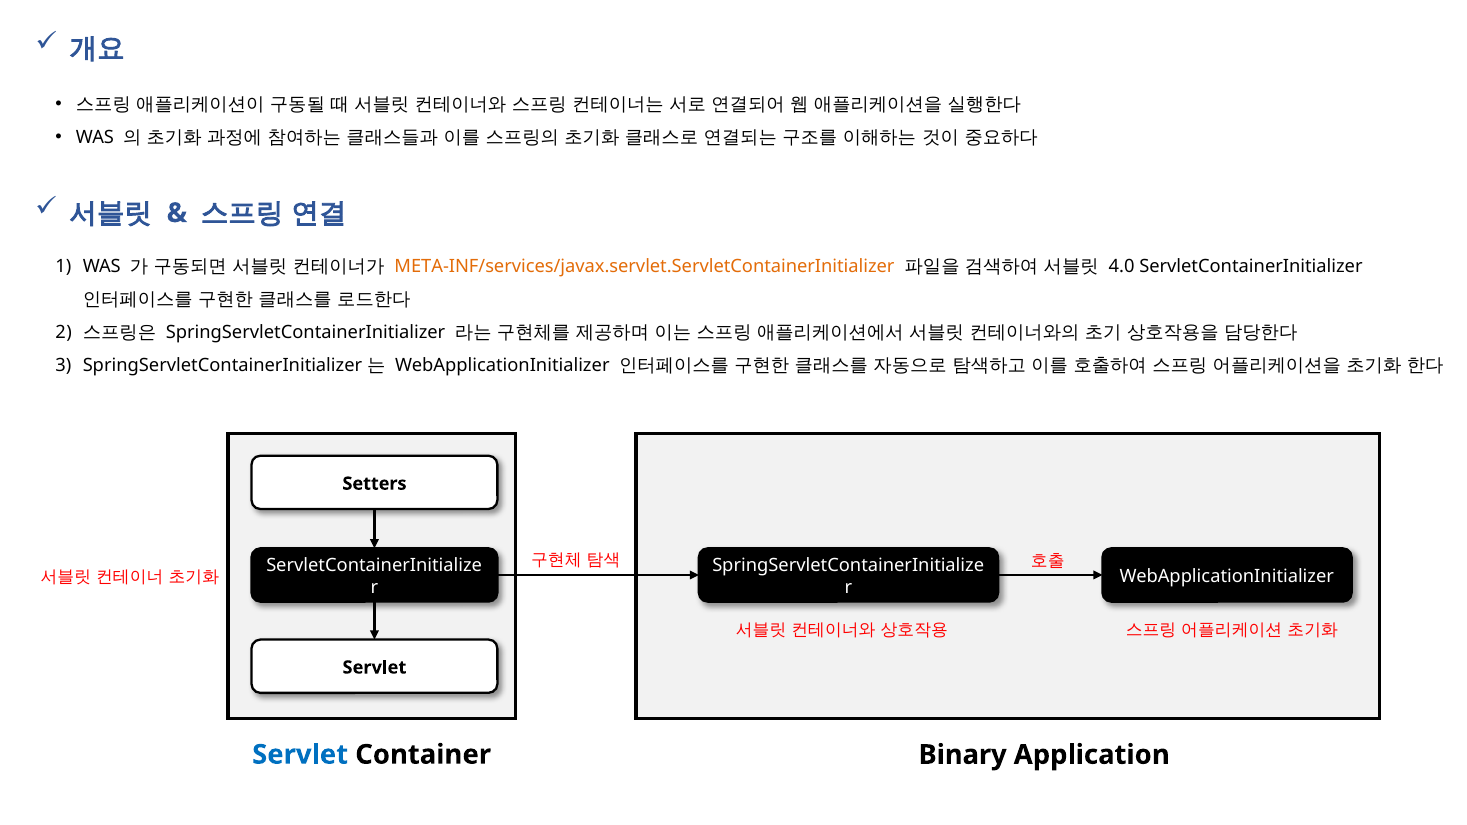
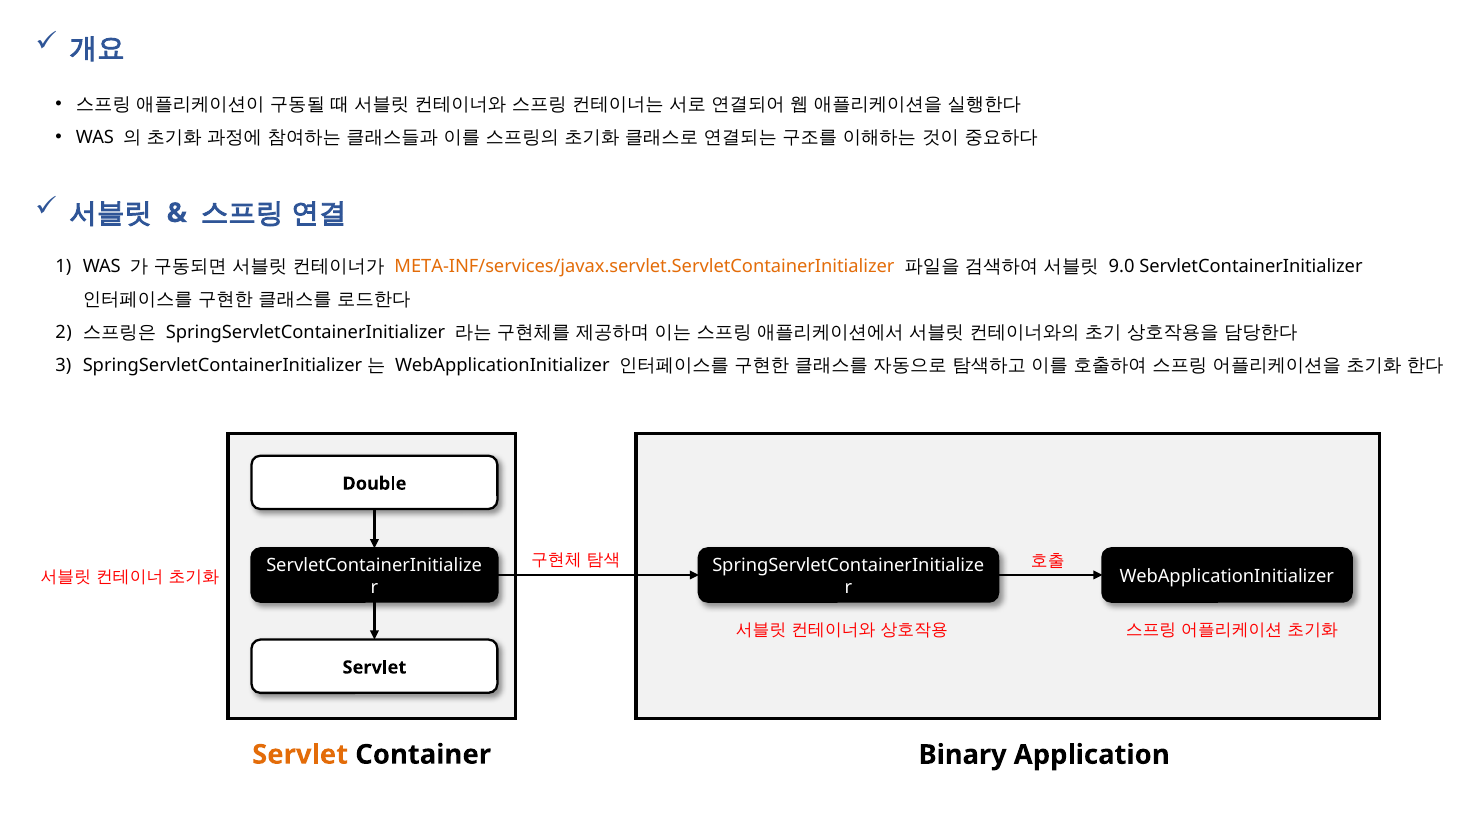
4.0: 4.0 -> 9.0
Setters: Setters -> Double
Servlet at (300, 755) colour: blue -> orange
